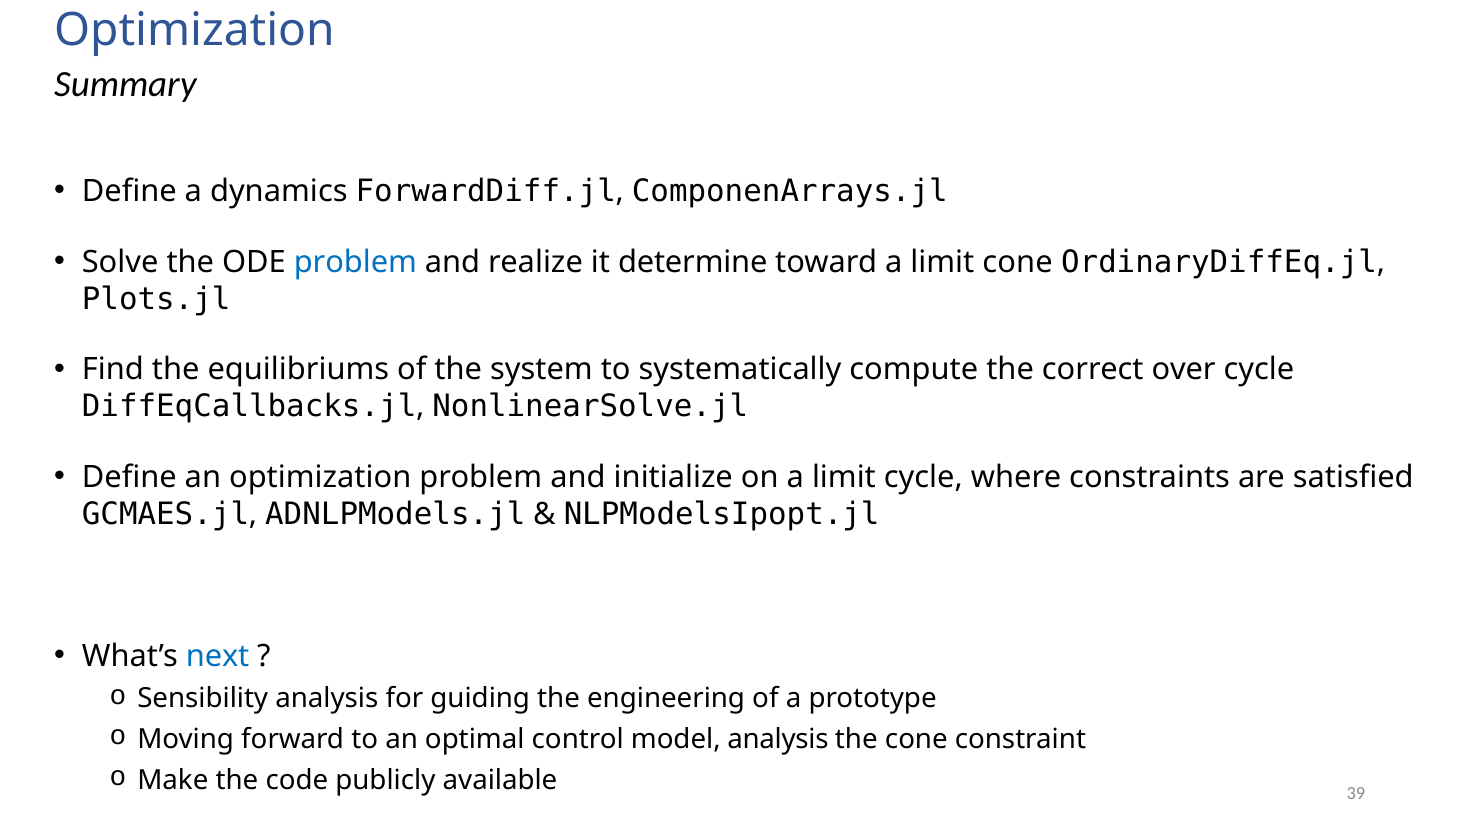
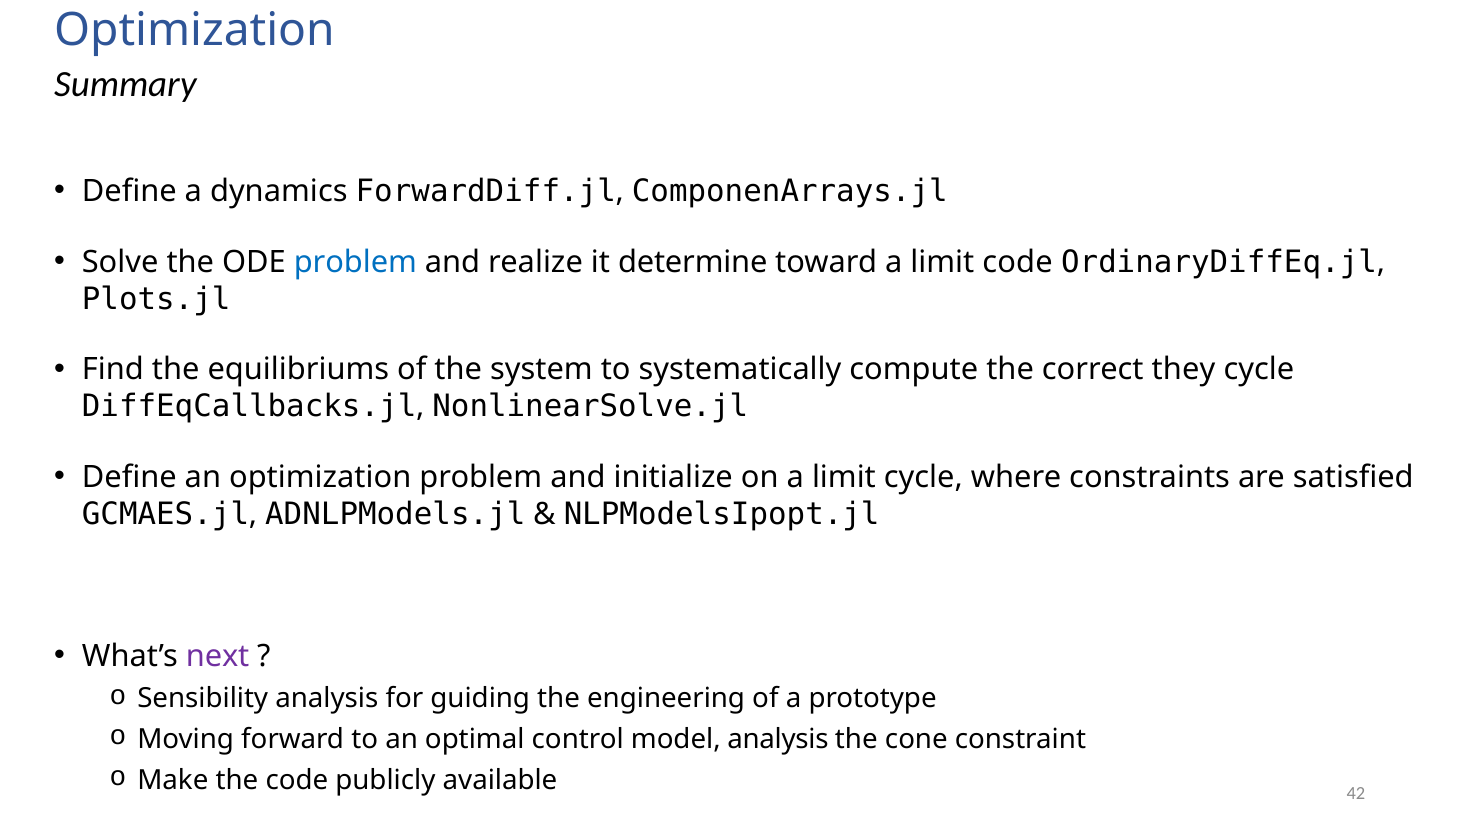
limit cone: cone -> code
over: over -> they
next colour: blue -> purple
39: 39 -> 42
